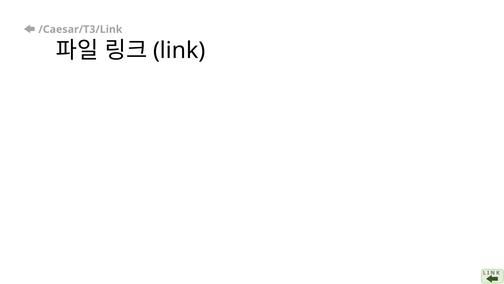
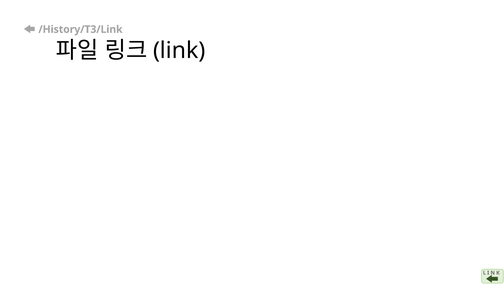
/Caesar/T3/Link: /Caesar/T3/Link -> /History/T3/Link
